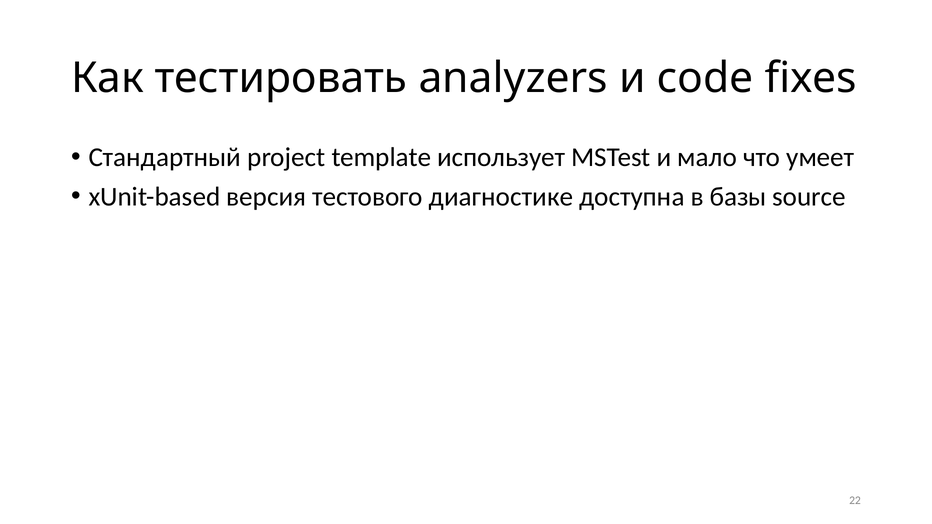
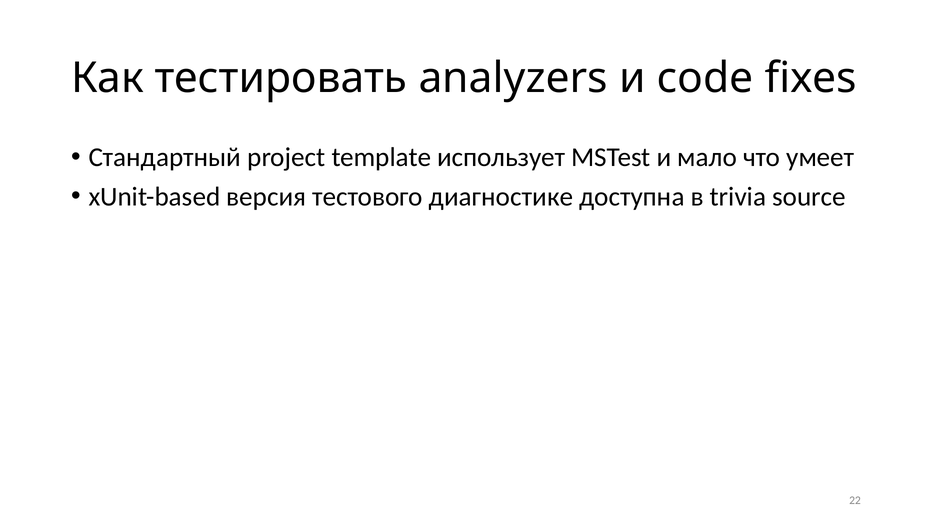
базы: базы -> trivia
